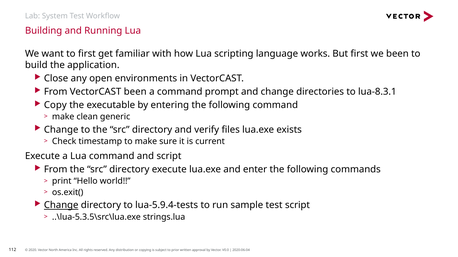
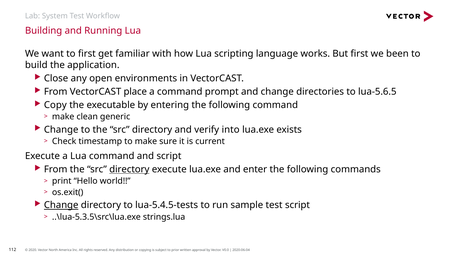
VectorCAST been: been -> place
lua-8.3.1: lua-8.3.1 -> lua-5.6.5
files: files -> into
directory at (129, 170) underline: none -> present
lua-5.9.4-tests: lua-5.9.4-tests -> lua-5.4.5-tests
